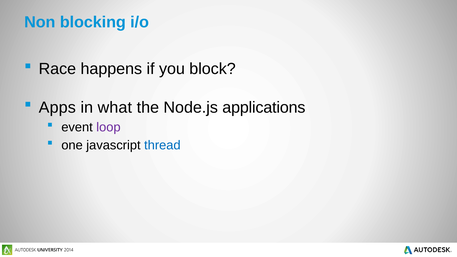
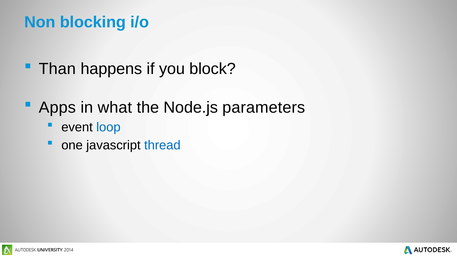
Race: Race -> Than
applications: applications -> parameters
loop colour: purple -> blue
